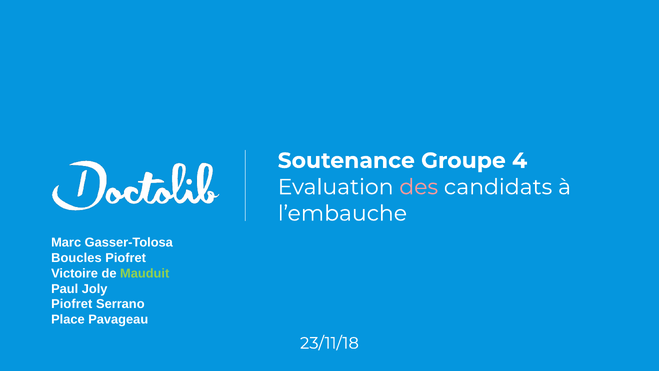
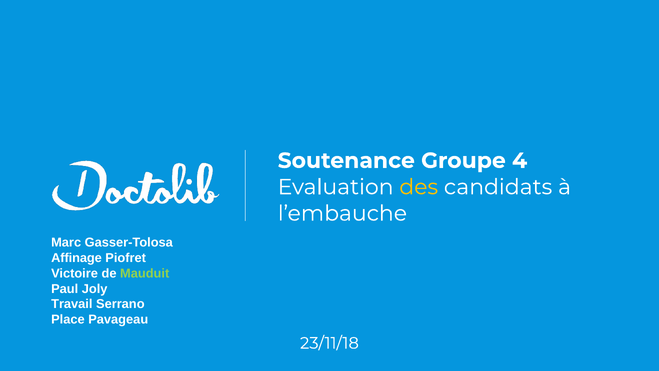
des colour: pink -> yellow
Boucles: Boucles -> Affinage
Piofret at (72, 304): Piofret -> Travail
